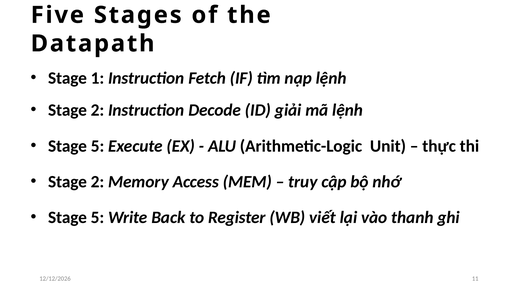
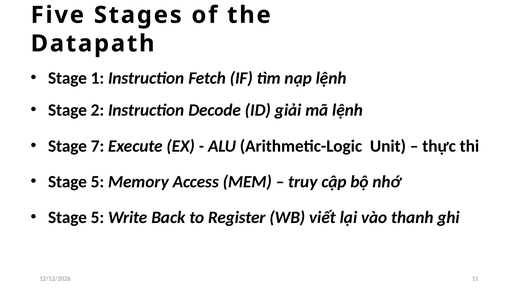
5 at (98, 146): 5 -> 7
2 at (97, 181): 2 -> 5
